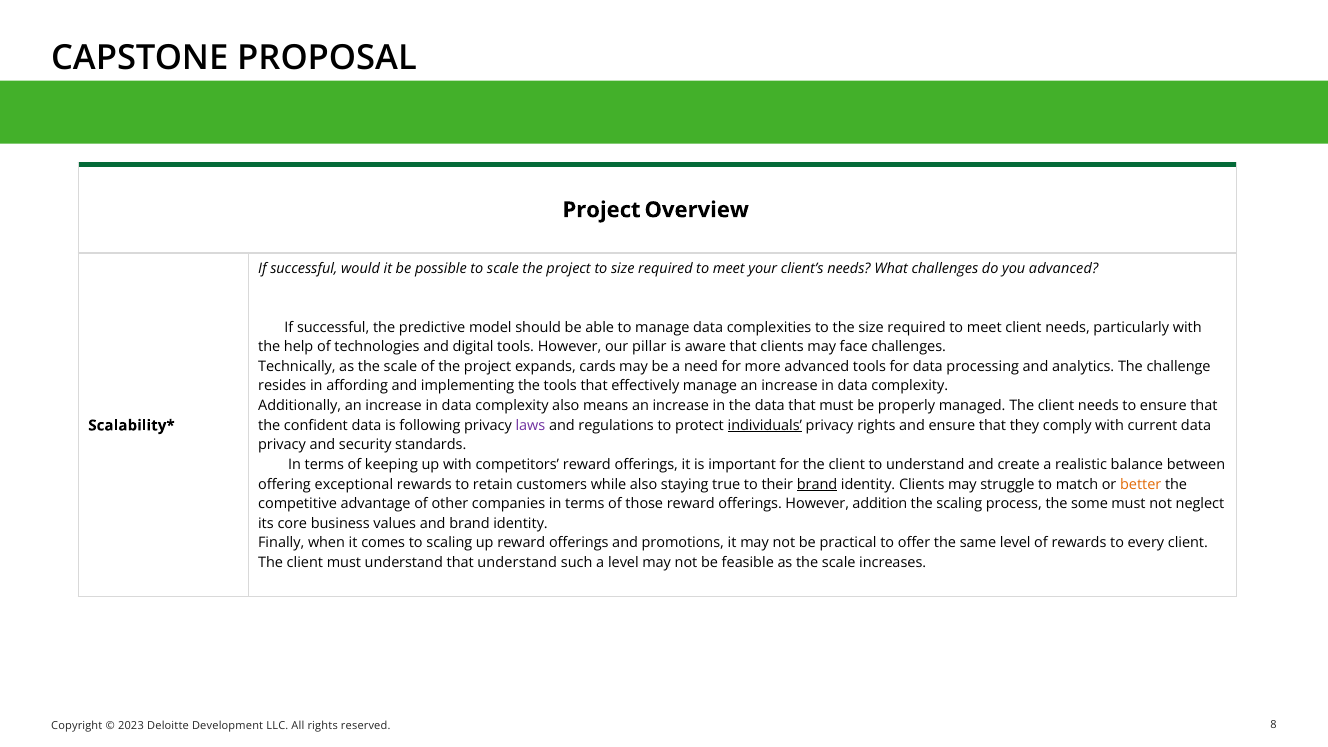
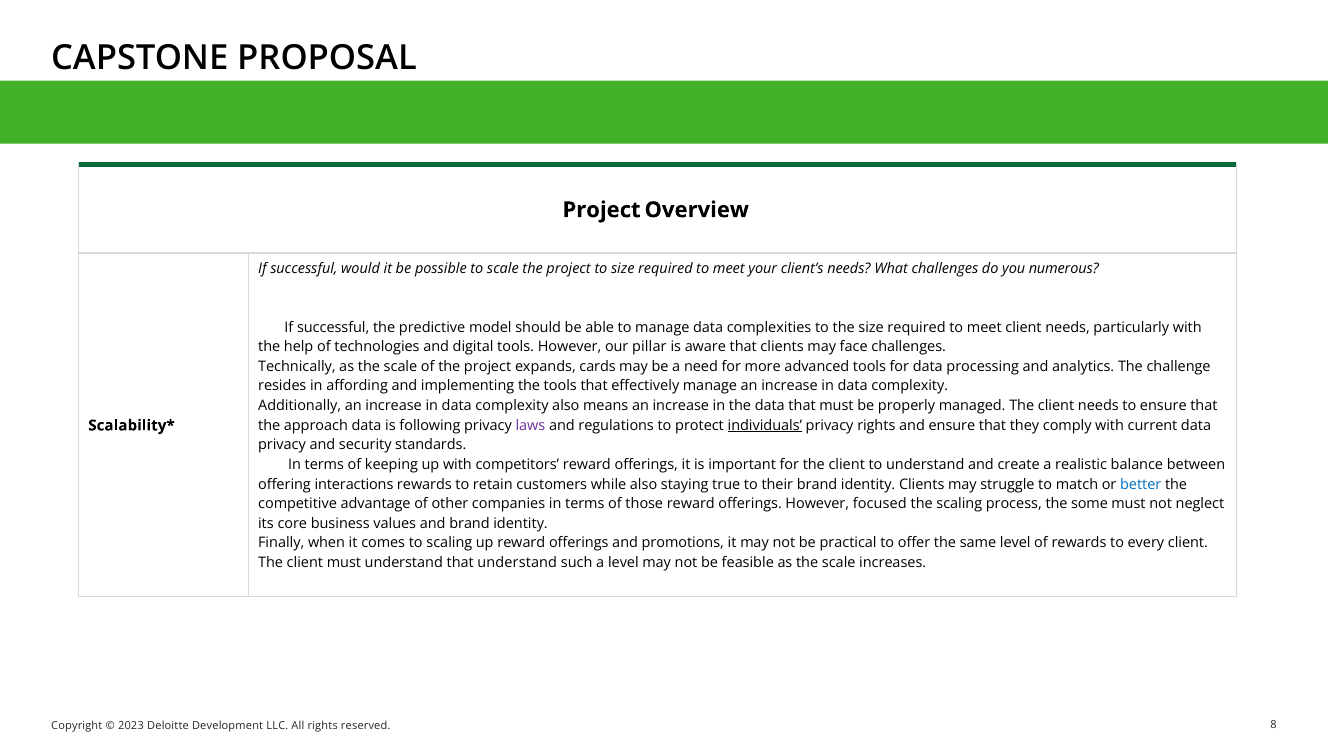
you advanced: advanced -> numerous
confident: confident -> approach
exceptional: exceptional -> interactions
brand at (817, 484) underline: present -> none
better colour: orange -> blue
addition: addition -> focused
